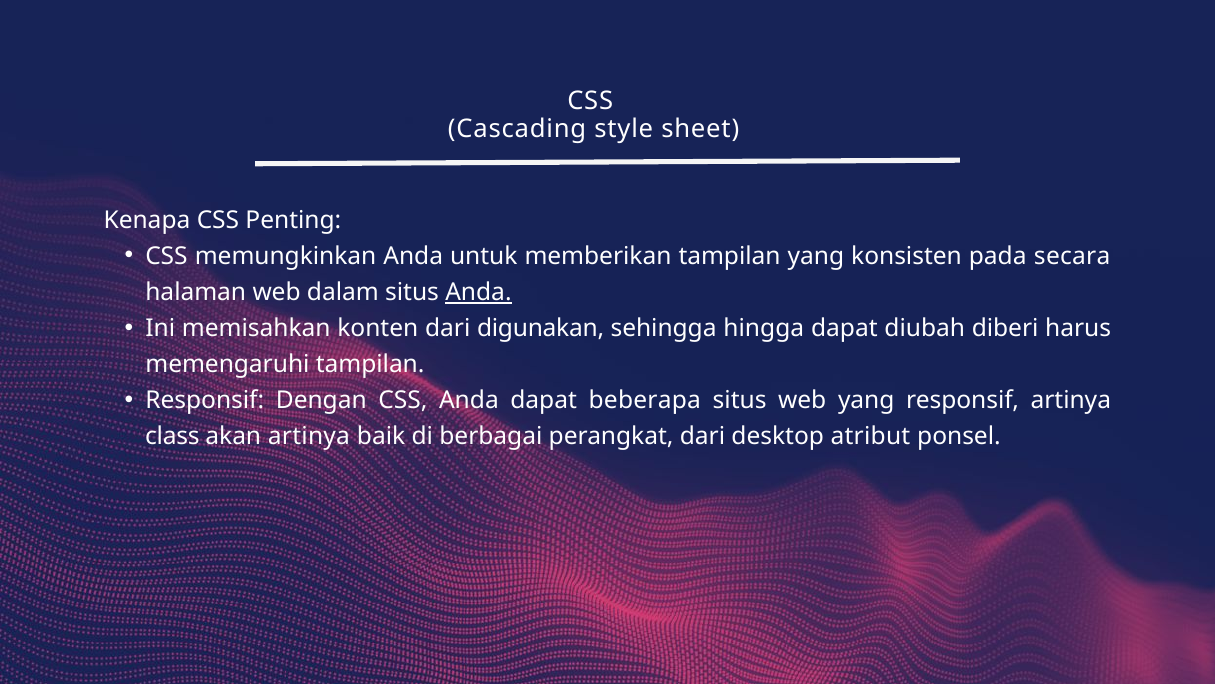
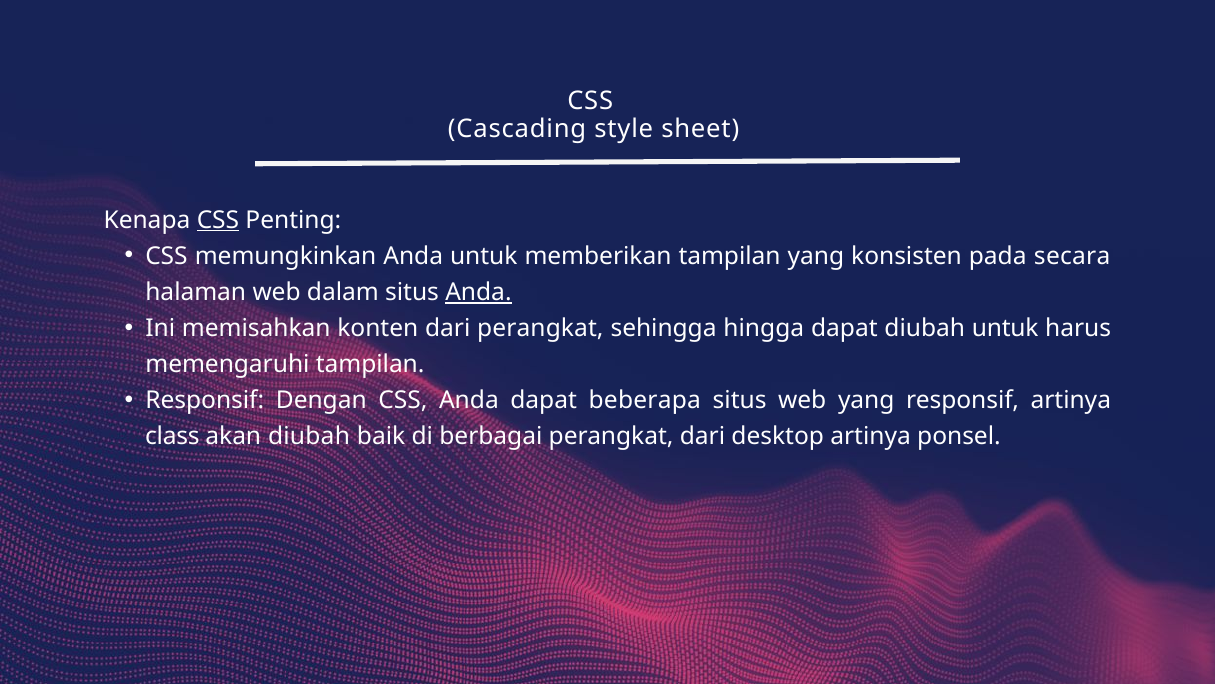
CSS at (218, 220) underline: none -> present
dari digunakan: digunakan -> perangkat
diubah diberi: diberi -> untuk
akan artinya: artinya -> diubah
desktop atribut: atribut -> artinya
